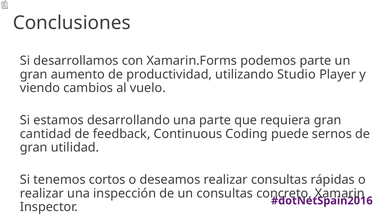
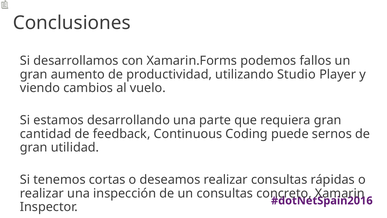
podemos parte: parte -> fallos
cortos: cortos -> cortas
